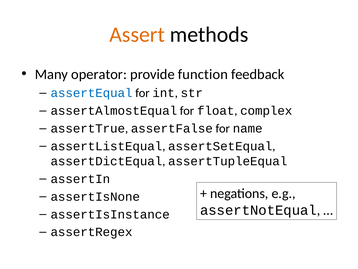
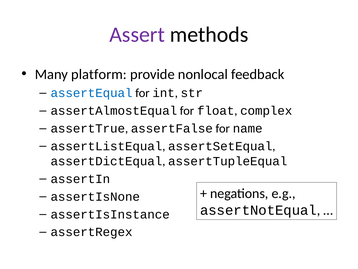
Assert colour: orange -> purple
operator: operator -> platform
function: function -> nonlocal
